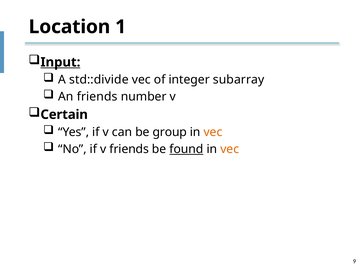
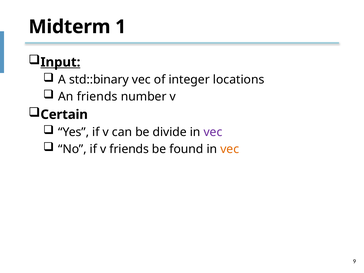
Location: Location -> Midterm
std::divide: std::divide -> std::binary
subarray: subarray -> locations
group: group -> divide
vec at (213, 132) colour: orange -> purple
found underline: present -> none
